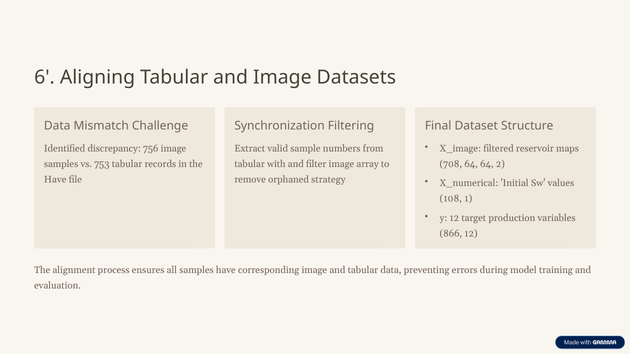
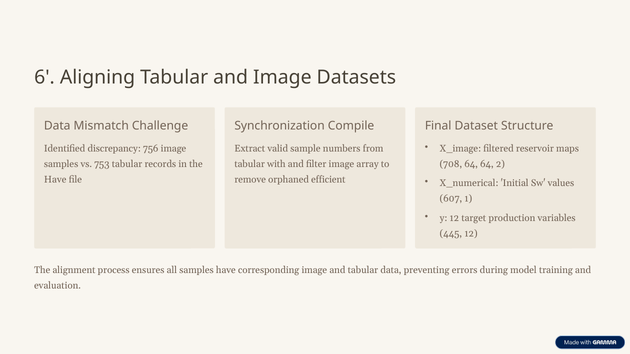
Filtering: Filtering -> Compile
strategy: strategy -> efficient
108: 108 -> 607
866: 866 -> 445
